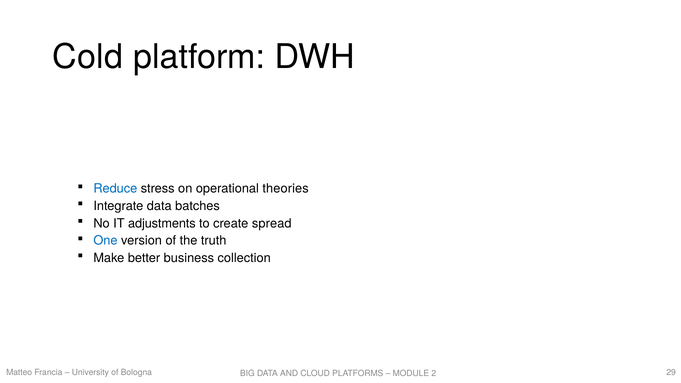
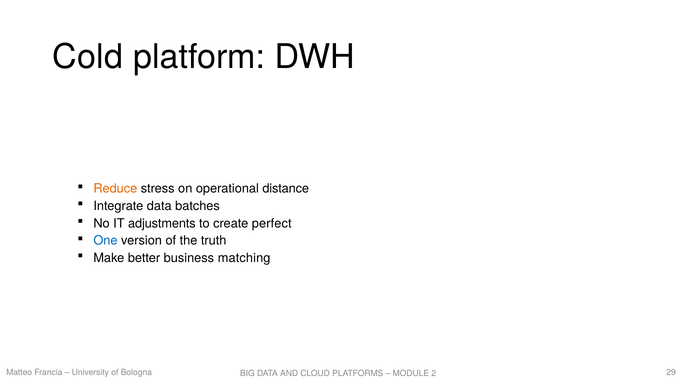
Reduce colour: blue -> orange
theories: theories -> distance
spread: spread -> perfect
collection: collection -> matching
